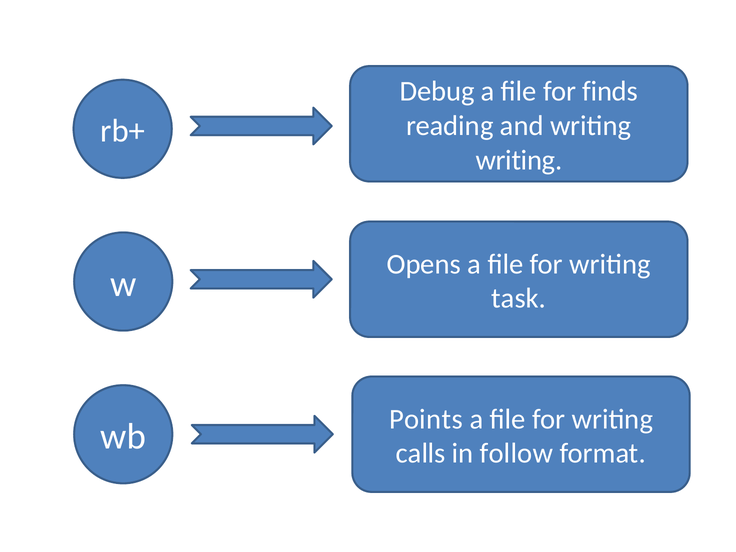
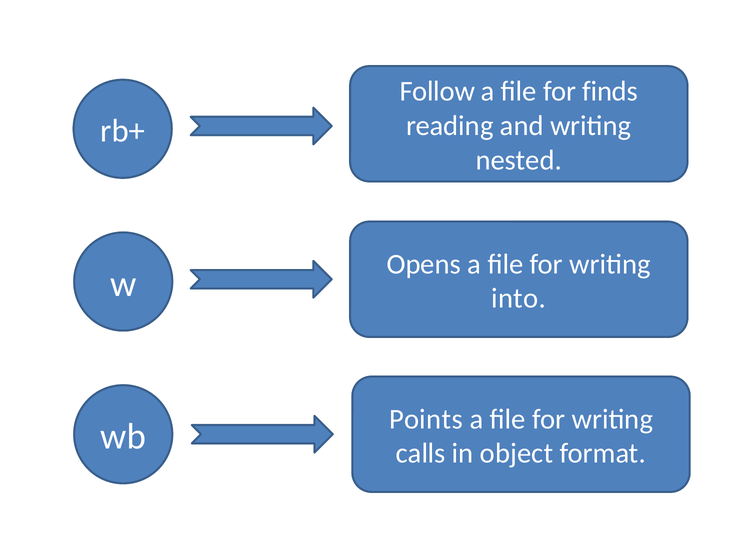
Debug: Debug -> Follow
writing at (519, 160): writing -> nested
task: task -> into
follow: follow -> object
